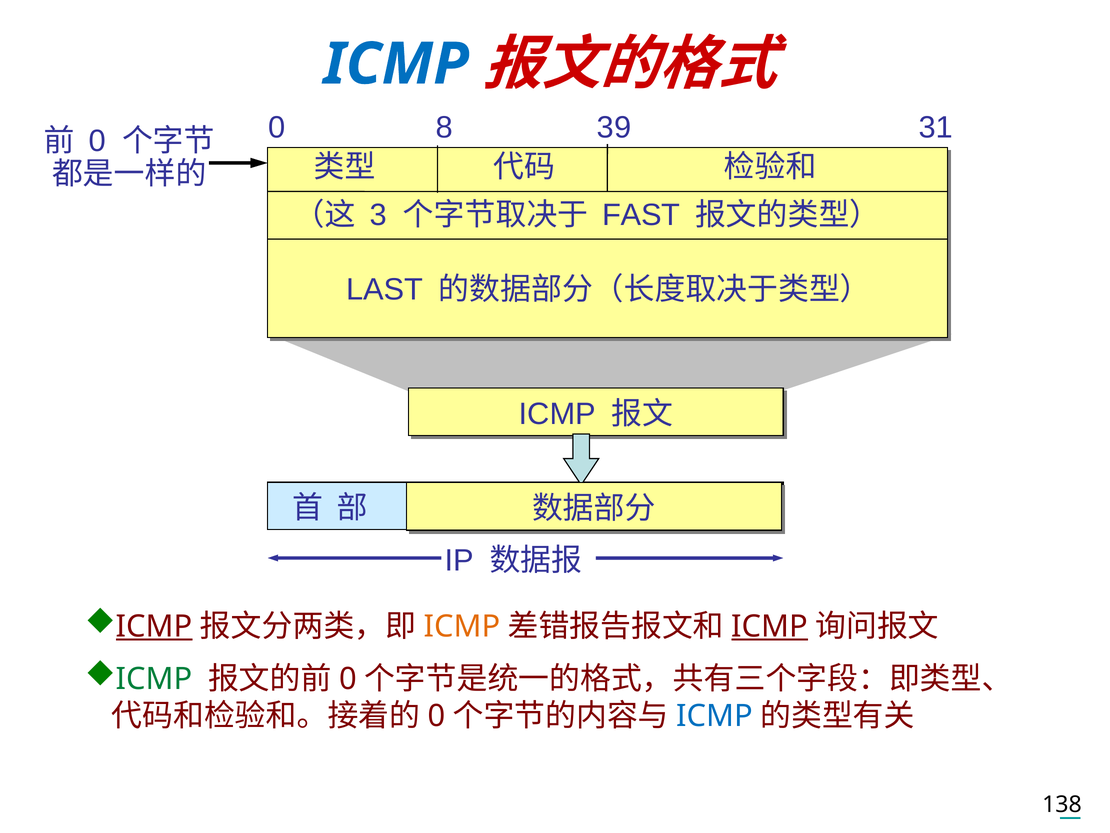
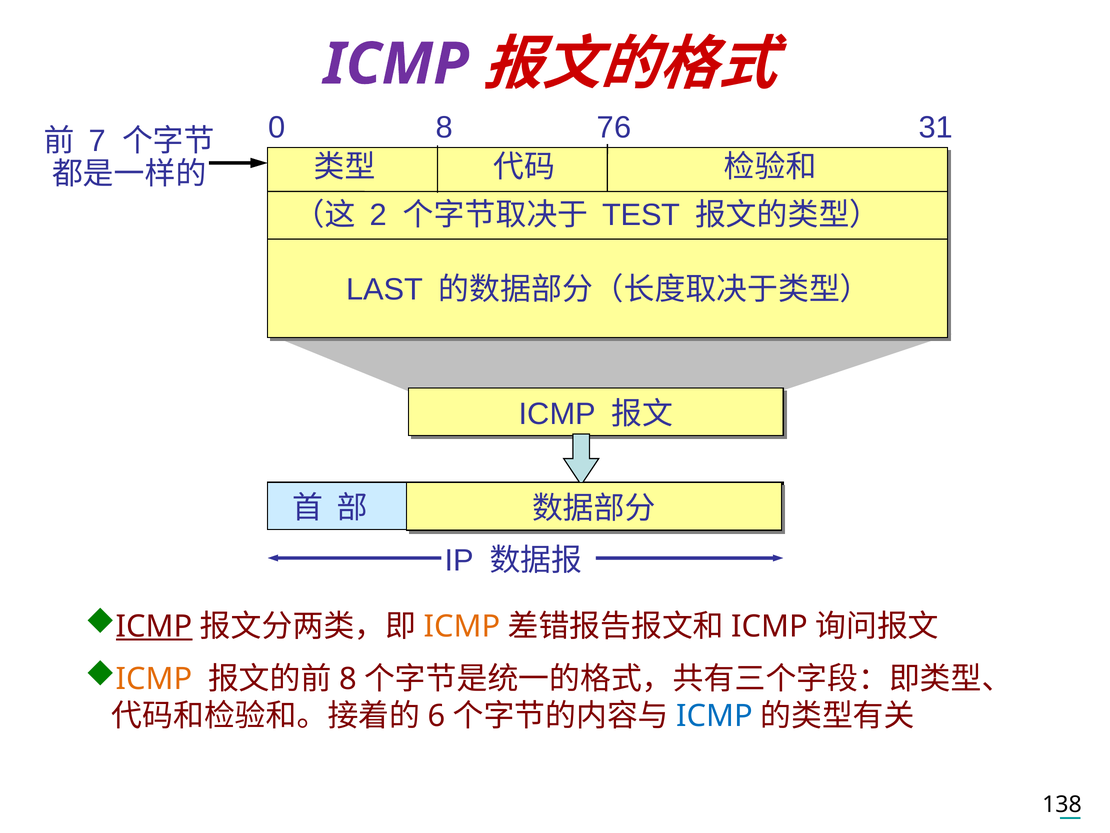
ICMP at (396, 64) colour: blue -> purple
39: 39 -> 76
0 at (98, 141): 0 -> 7
3: 3 -> 2
FAST: FAST -> TEST
ICMP at (770, 626) underline: present -> none
ICMP at (154, 678) colour: green -> orange
0 at (348, 678): 0 -> 8
0 at (437, 715): 0 -> 6
